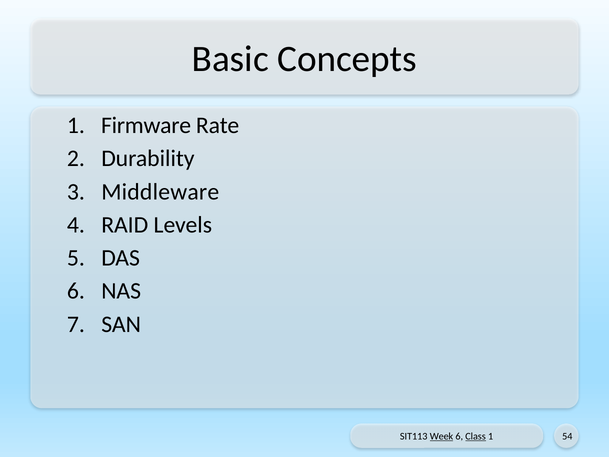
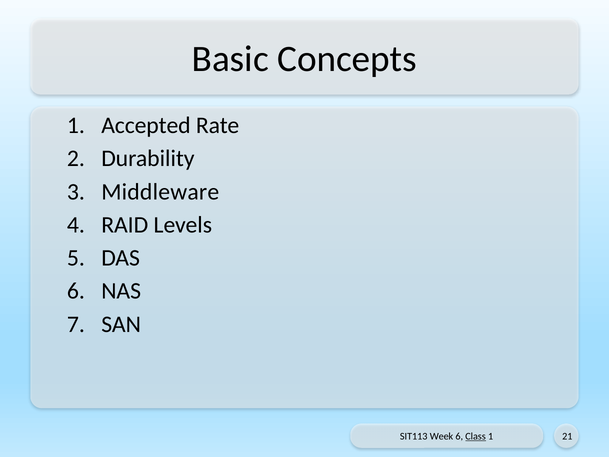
Firmware: Firmware -> Accepted
Week underline: present -> none
54: 54 -> 21
